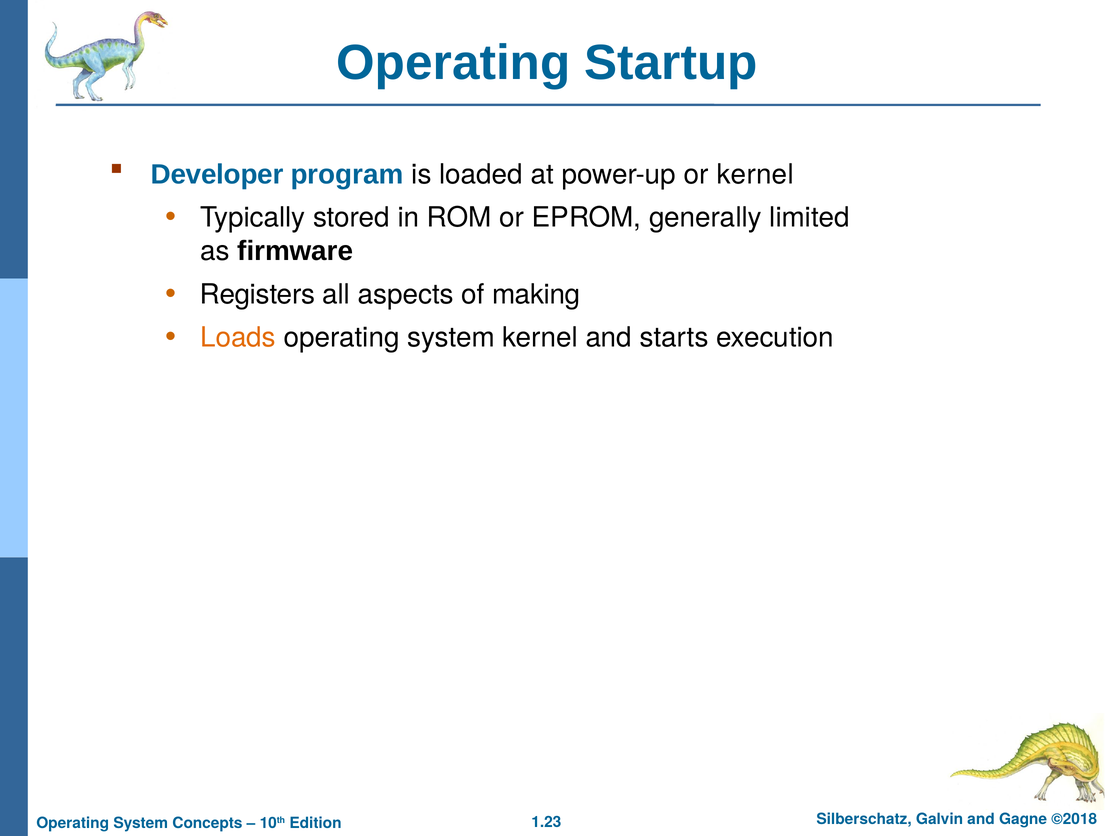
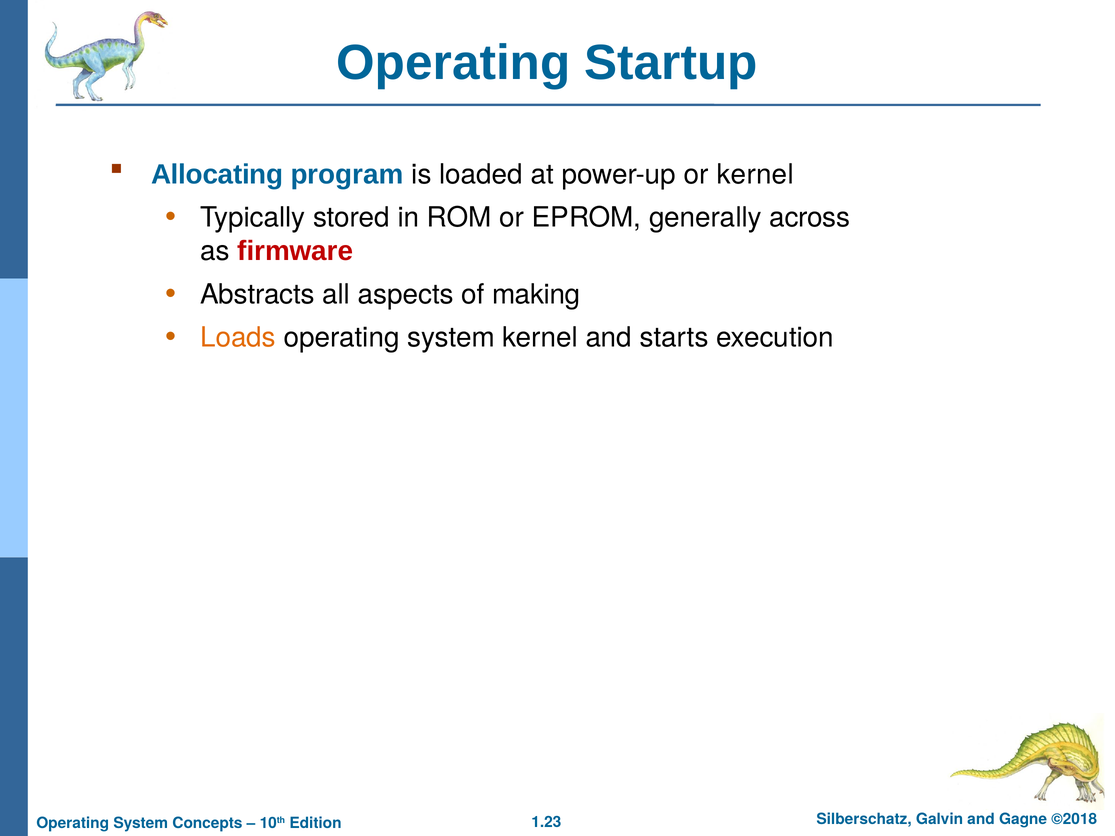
Developer: Developer -> Allocating
limited: limited -> across
firmware colour: black -> red
Registers: Registers -> Abstracts
